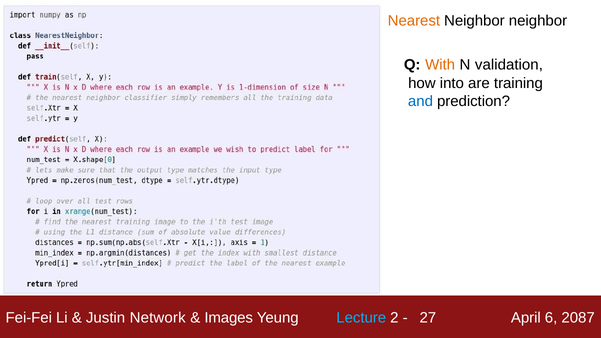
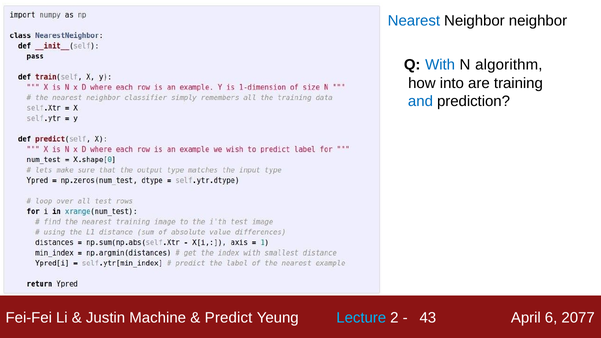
Nearest colour: orange -> blue
With colour: orange -> blue
validation: validation -> algorithm
Network: Network -> Machine
Images: Images -> Predict
27: 27 -> 43
2087: 2087 -> 2077
